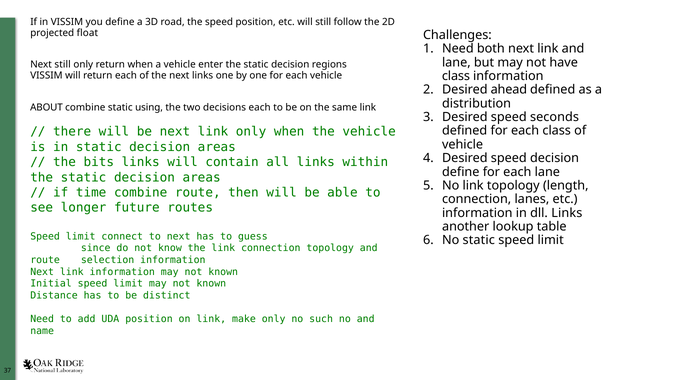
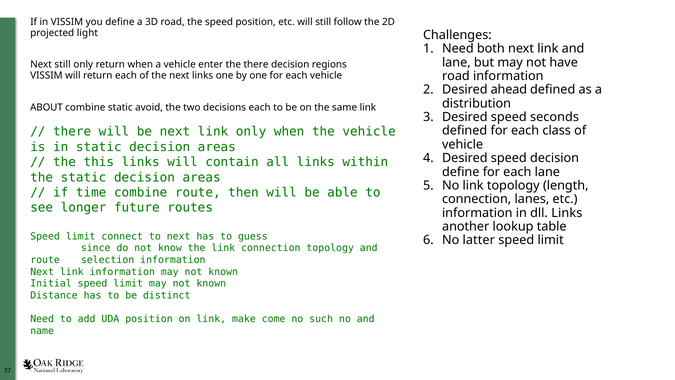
float: float -> light
enter the static: static -> there
class at (456, 76): class -> road
using: using -> avoid
bits: bits -> this
No static: static -> latter
make only: only -> come
